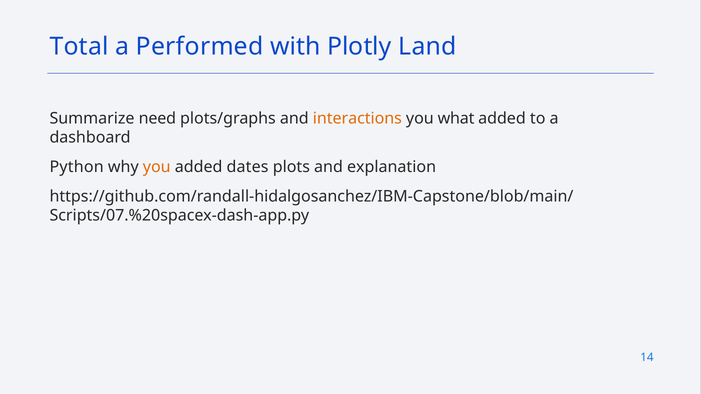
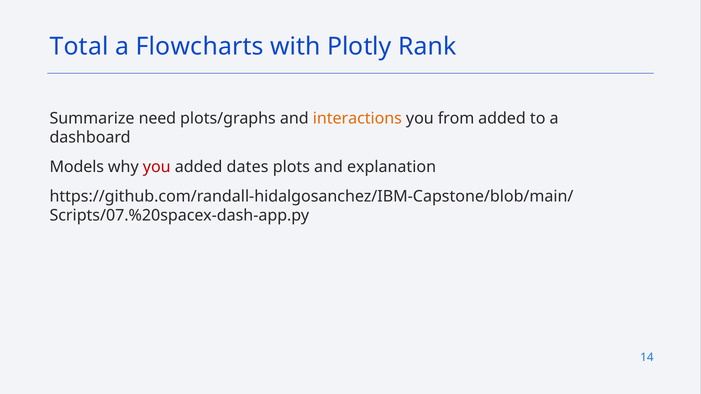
Performed: Performed -> Flowcharts
Land: Land -> Rank
what: what -> from
Python: Python -> Models
you at (157, 167) colour: orange -> red
